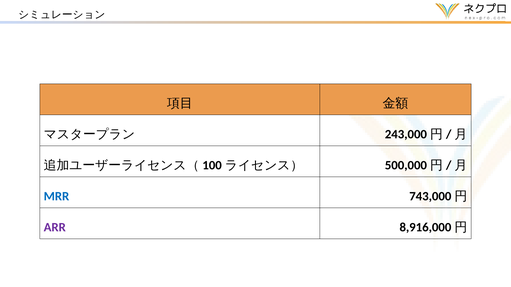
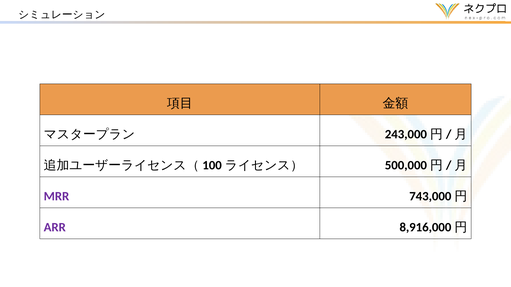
MRR colour: blue -> purple
